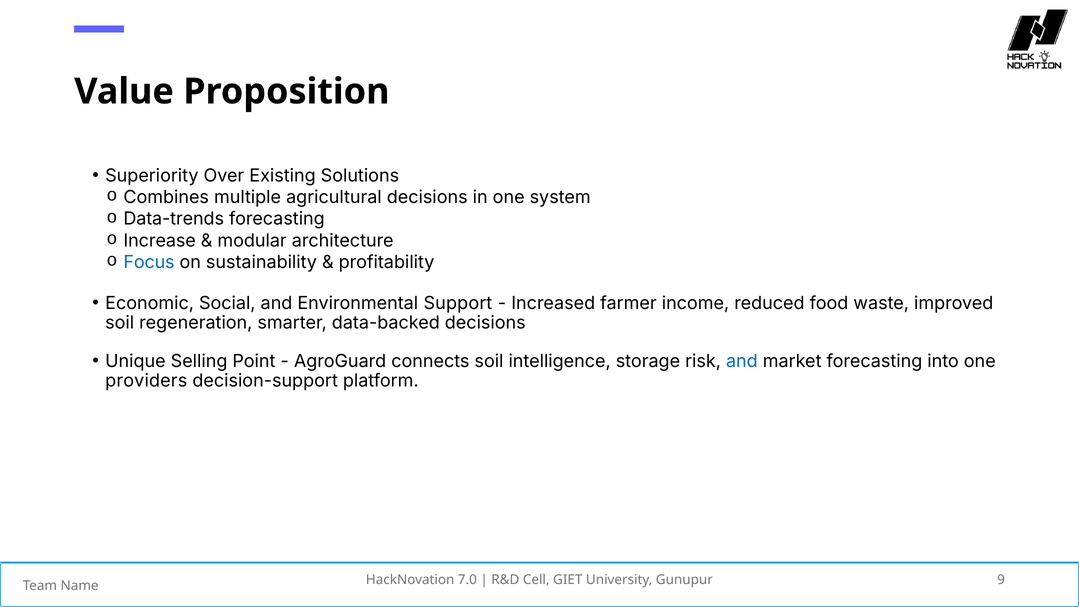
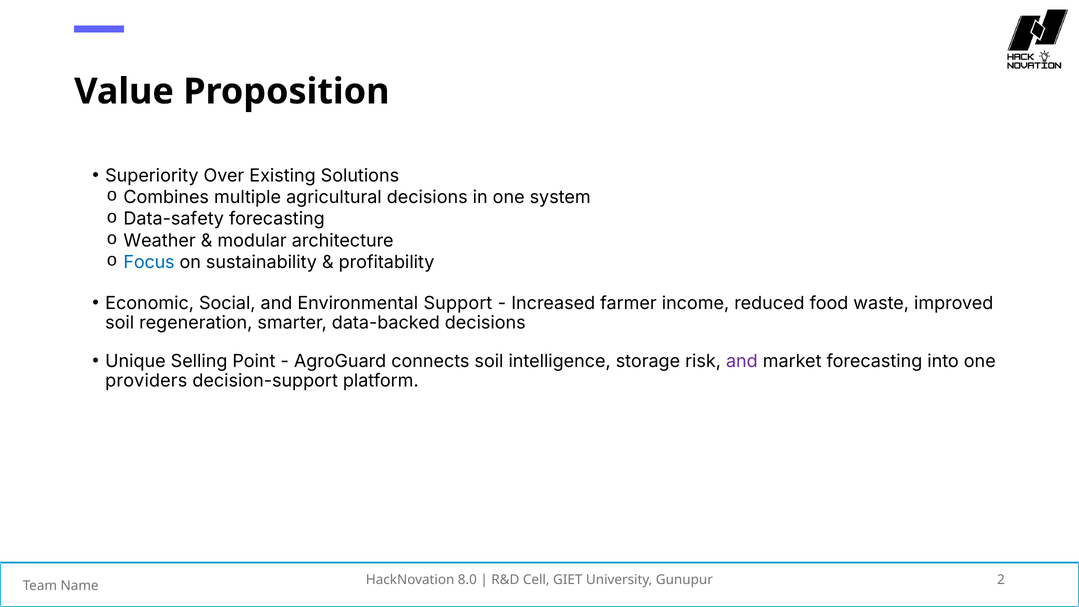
Data-trends: Data-trends -> Data-safety
Increase: Increase -> Weather
and at (742, 361) colour: blue -> purple
7.0: 7.0 -> 8.0
9: 9 -> 2
